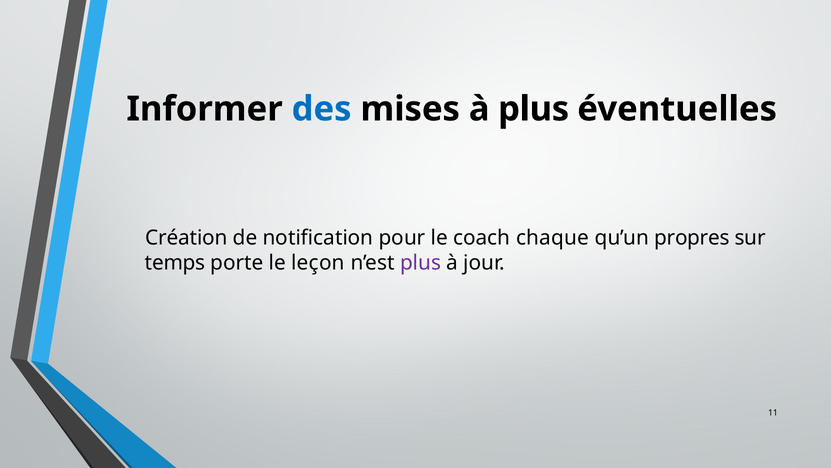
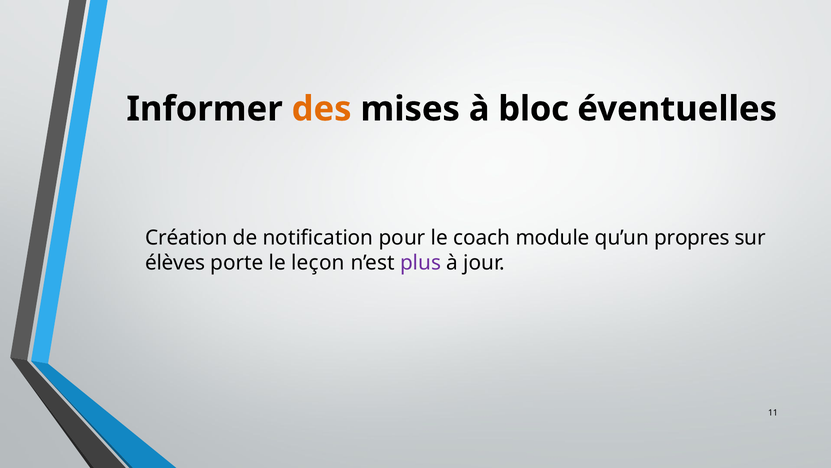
des colour: blue -> orange
à plus: plus -> bloc
chaque: chaque -> module
temps: temps -> élèves
